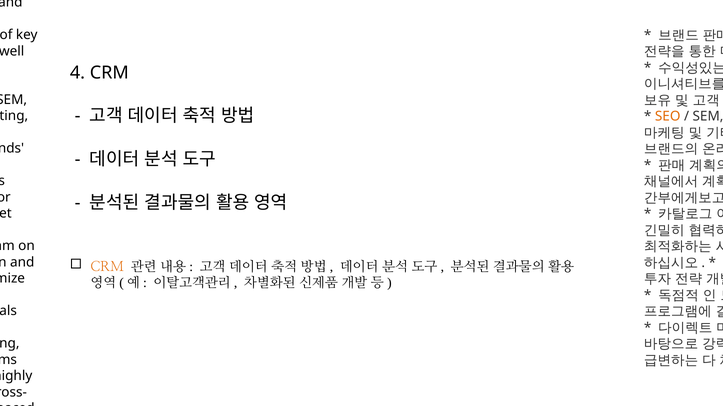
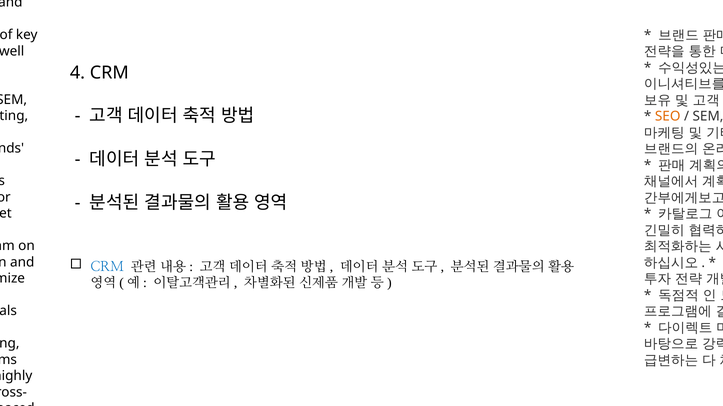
CRM at (107, 267) colour: orange -> blue
